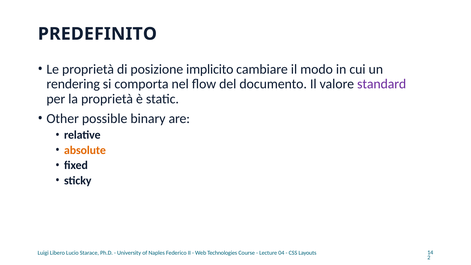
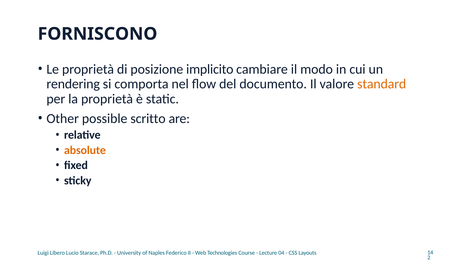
PREDEFINITO: PREDEFINITO -> FORNISCONO
standard colour: purple -> orange
binary: binary -> scritto
